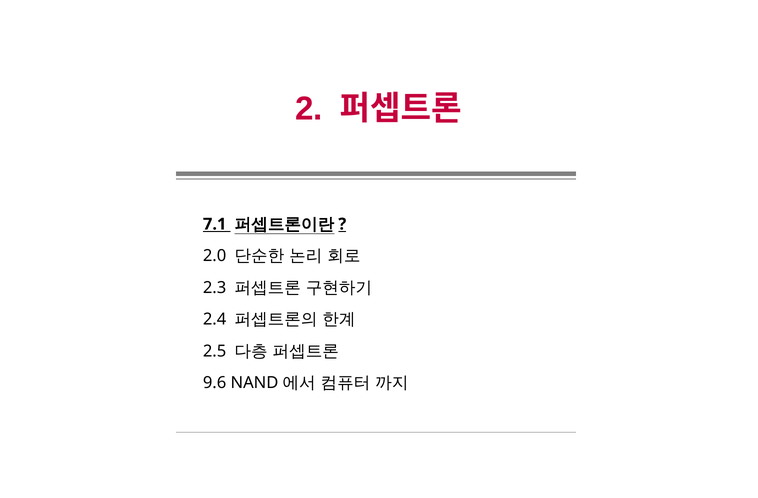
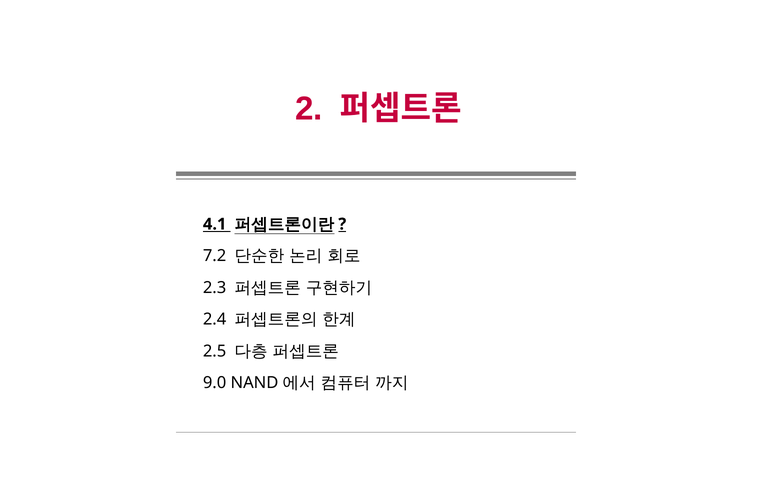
7.1: 7.1 -> 4.1
2.0: 2.0 -> 7.2
9.6: 9.6 -> 9.0
